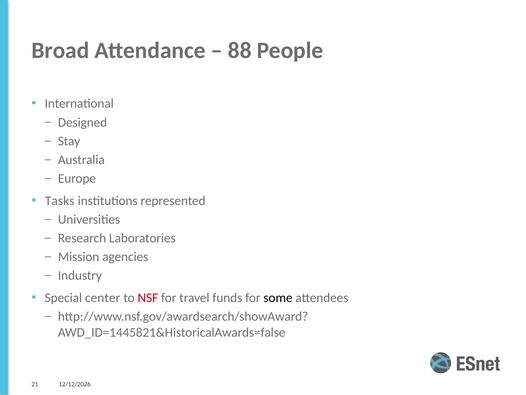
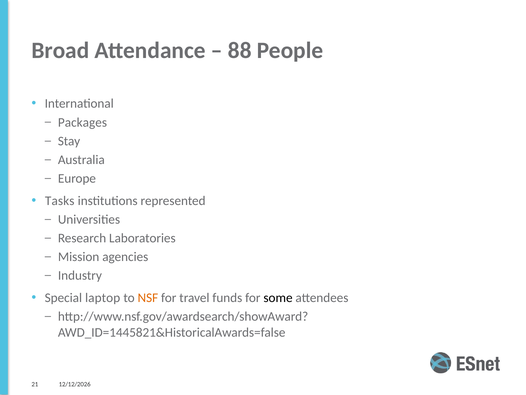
Designed: Designed -> Packages
center: center -> laptop
NSF colour: red -> orange
